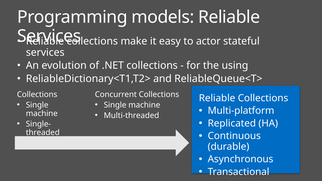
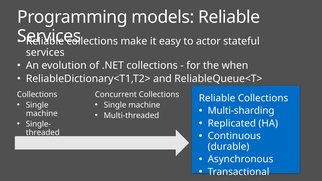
using: using -> when
Multi-platform: Multi-platform -> Multi-sharding
